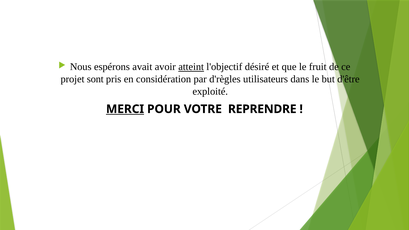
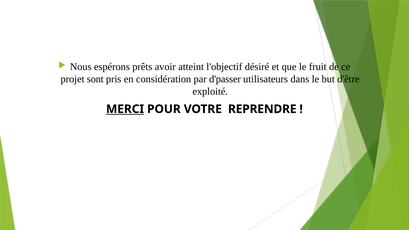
avait: avait -> prêts
atteint underline: present -> none
d'règles: d'règles -> d'passer
